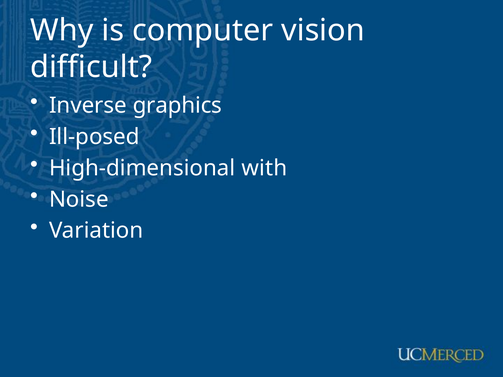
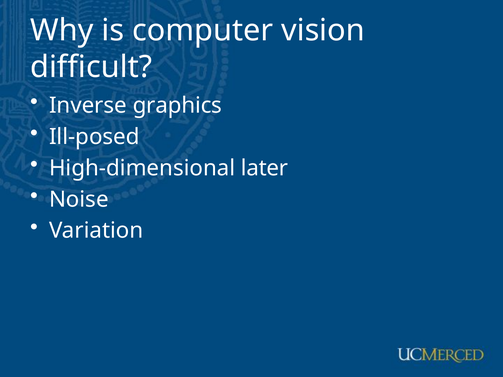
with: with -> later
